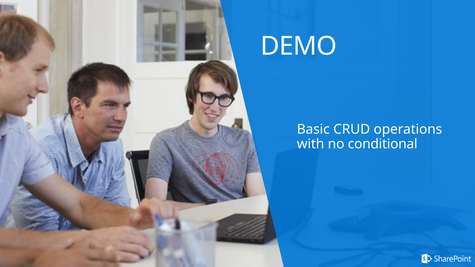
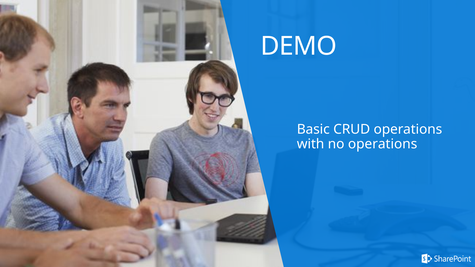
no conditional: conditional -> operations
